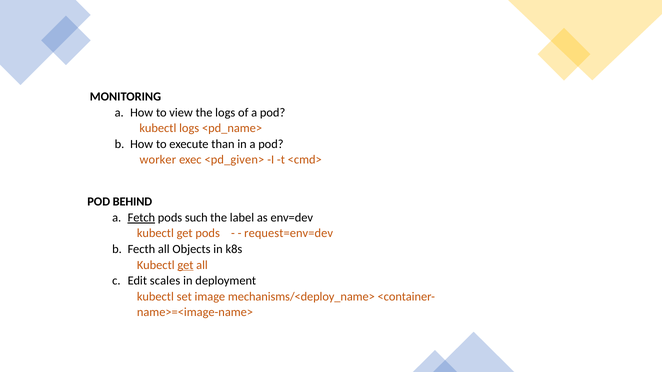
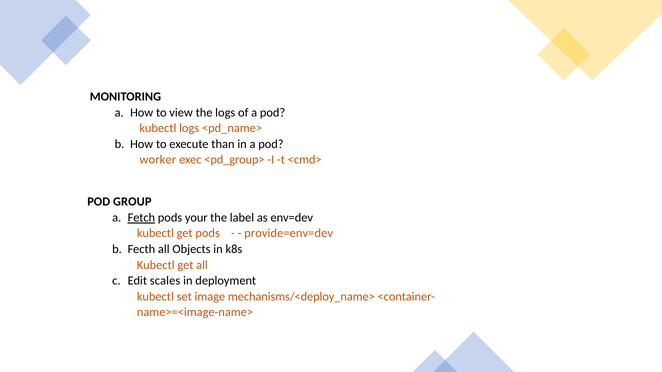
<pd_given>: <pd_given> -> <pd_group>
BEHIND: BEHIND -> GROUP
such: such -> your
request=env=dev: request=env=dev -> provide=env=dev
get at (185, 265) underline: present -> none
